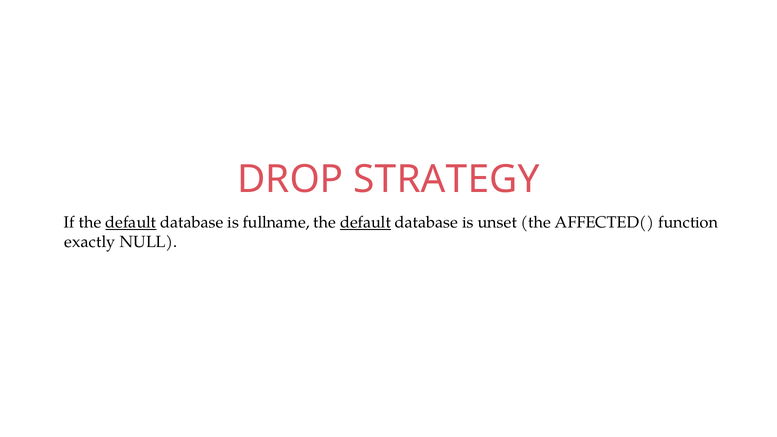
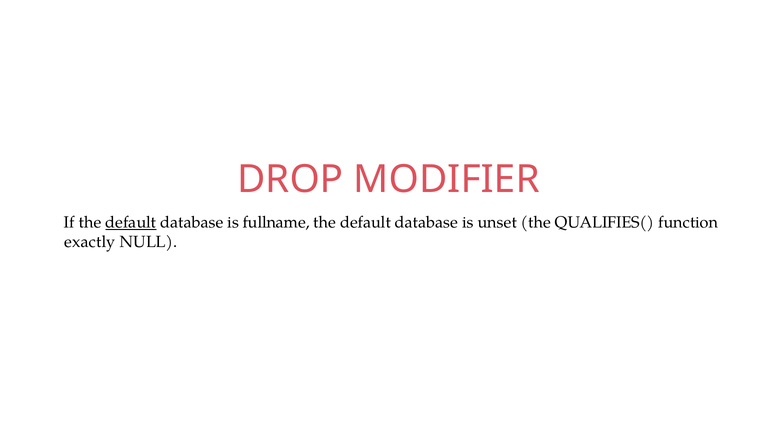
STRATEGY: STRATEGY -> MODIFIER
default at (366, 223) underline: present -> none
AFFECTED(: AFFECTED( -> QUALIFIES(
